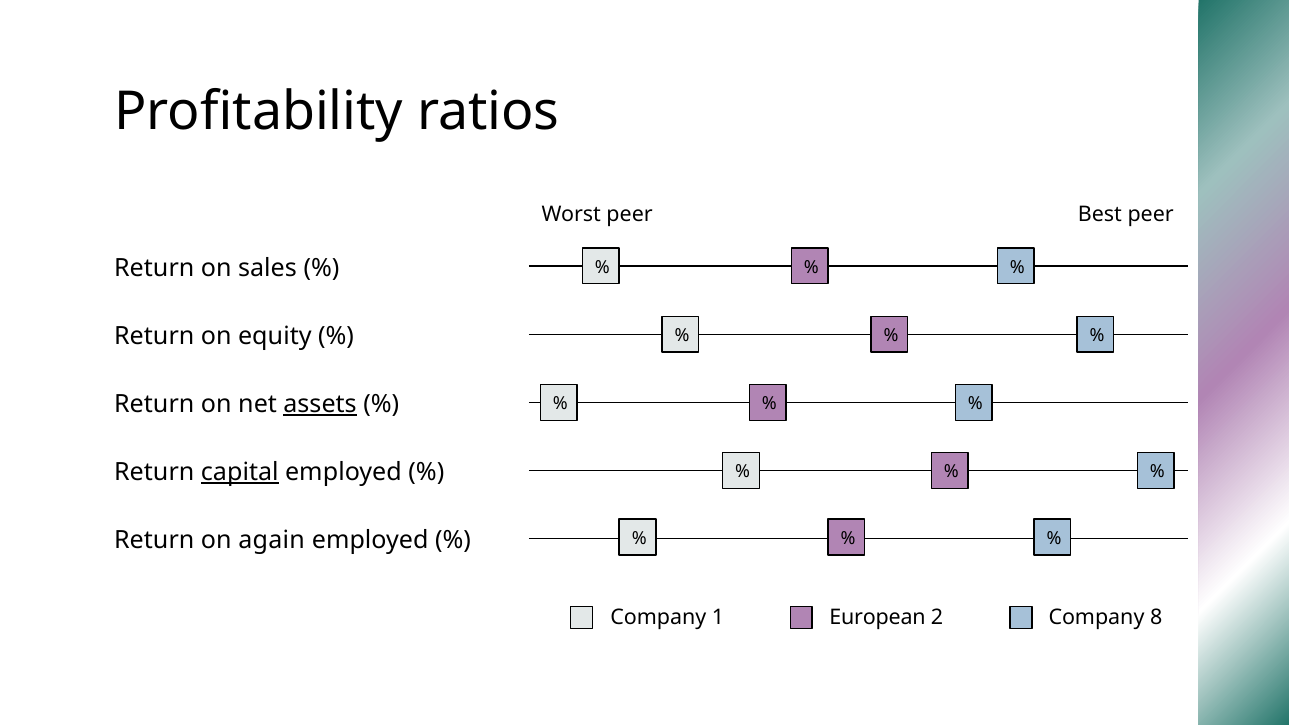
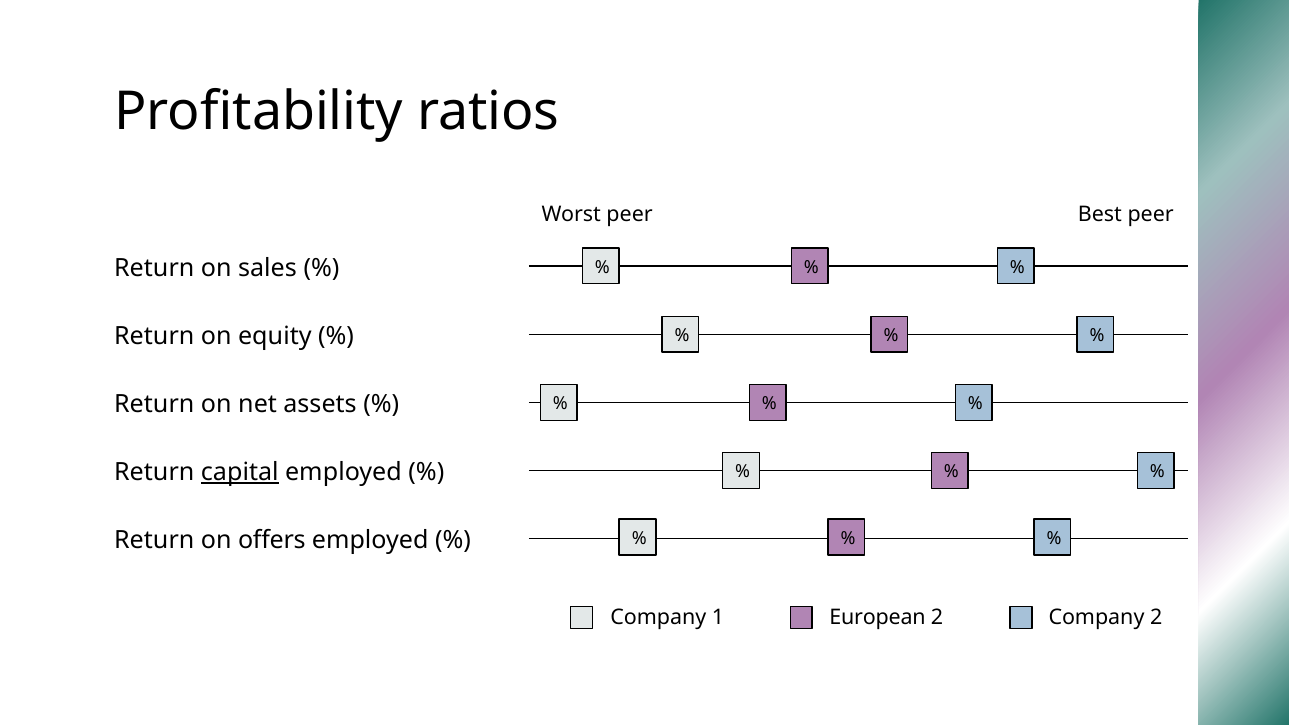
assets underline: present -> none
again: again -> offers
Company 8: 8 -> 2
